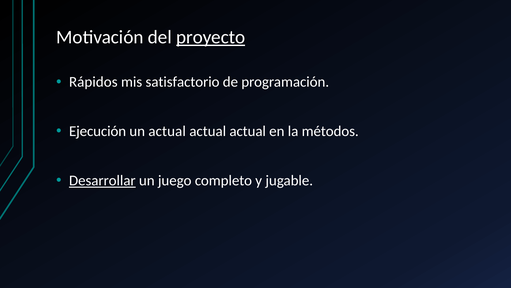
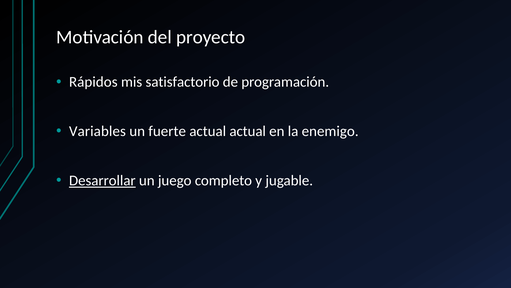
proyecto underline: present -> none
Ejecución: Ejecución -> Variables
un actual: actual -> fuerte
métodos: métodos -> enemigo
